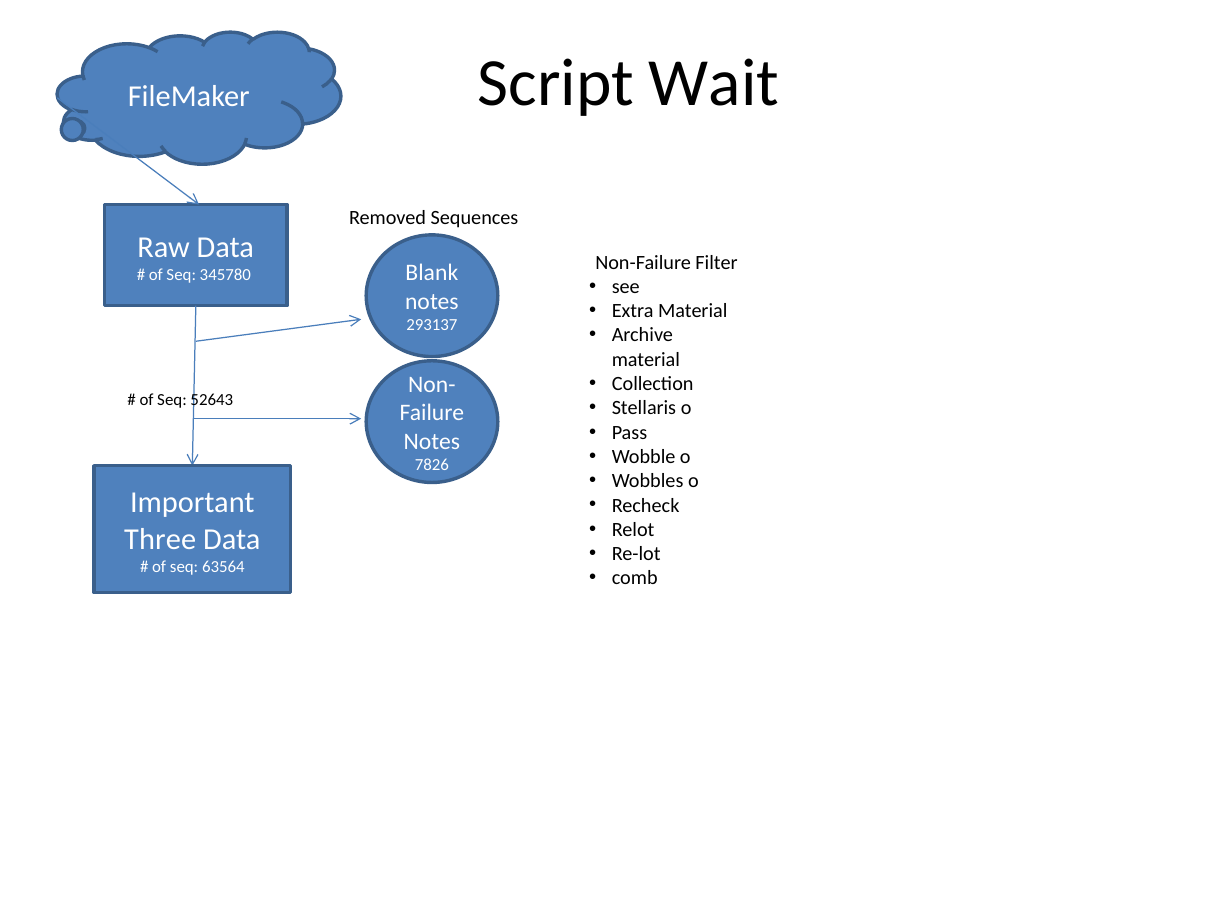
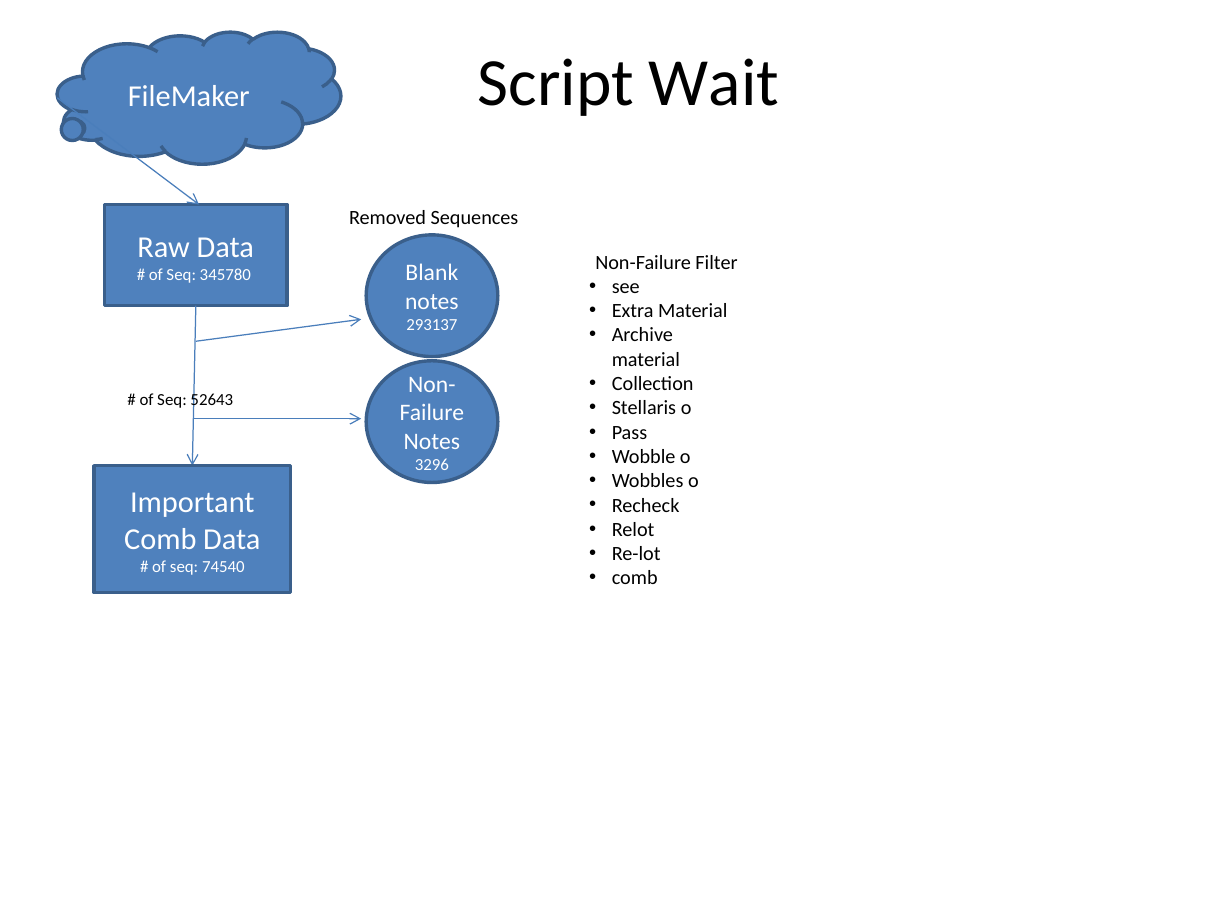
7826: 7826 -> 3296
Three at (160, 539): Three -> Comb
63564: 63564 -> 74540
